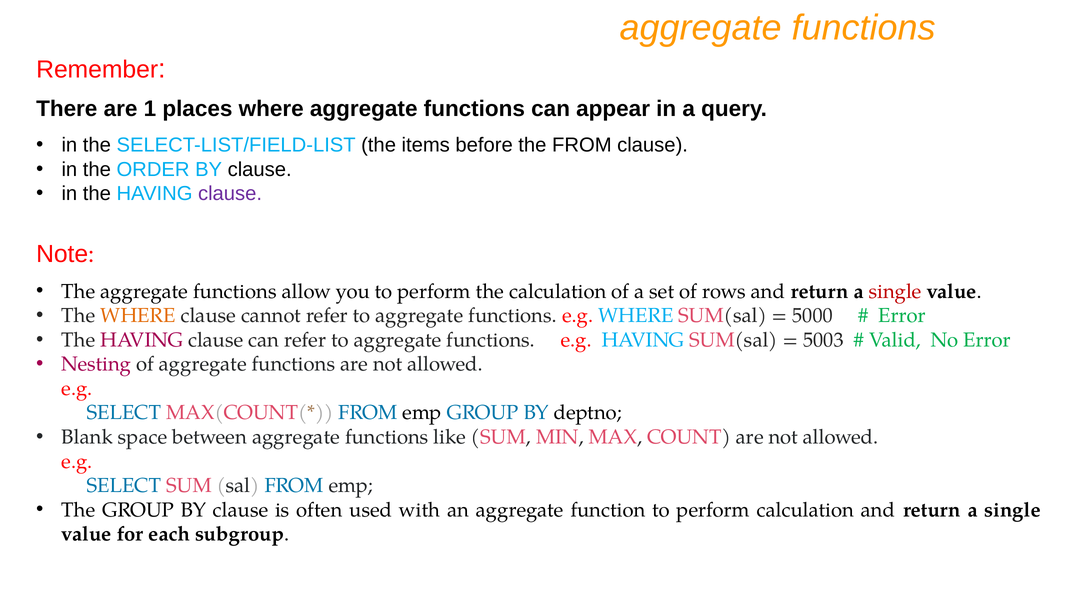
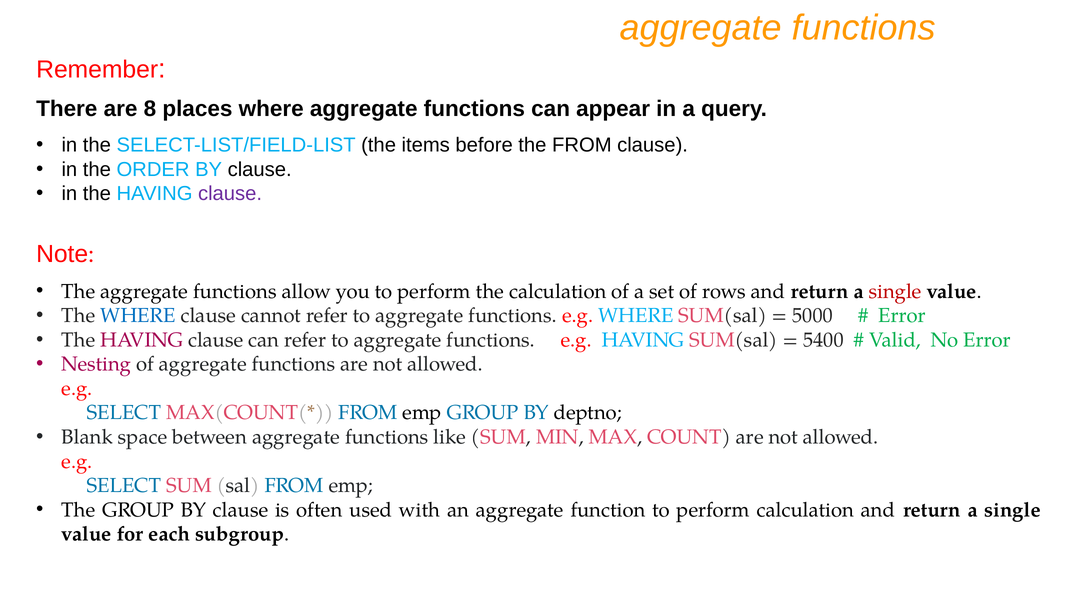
1: 1 -> 8
WHERE at (138, 316) colour: orange -> blue
5003: 5003 -> 5400
